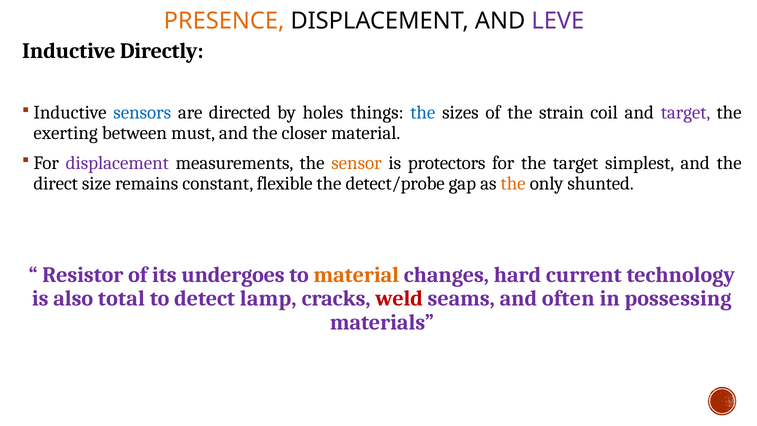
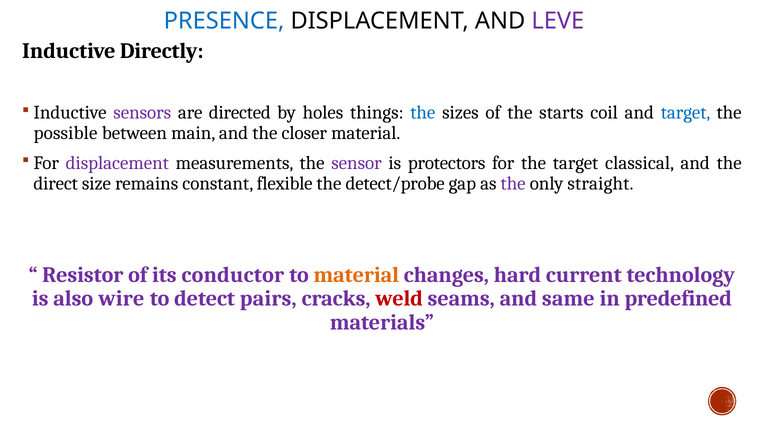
PRESENCE colour: orange -> blue
sensors colour: blue -> purple
strain: strain -> starts
target at (686, 113) colour: purple -> blue
exerting: exerting -> possible
must: must -> main
sensor colour: orange -> purple
simplest: simplest -> classical
the at (513, 183) colour: orange -> purple
shunted: shunted -> straight
undergoes: undergoes -> conductor
total: total -> wire
lamp: lamp -> pairs
often: often -> same
possessing: possessing -> predefined
